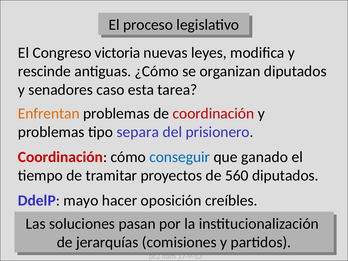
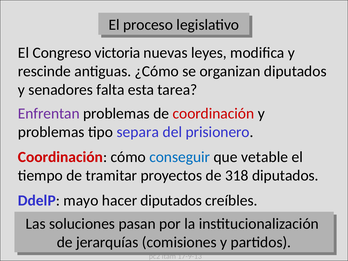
caso: caso -> falta
Enfrentan colour: orange -> purple
ganado: ganado -> vetable
560: 560 -> 318
hacer oposición: oposición -> diputados
